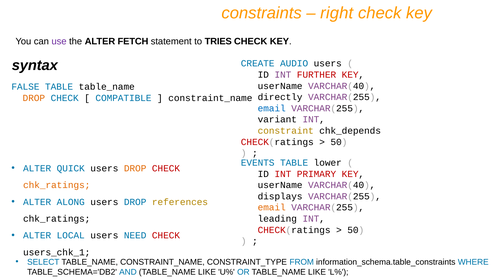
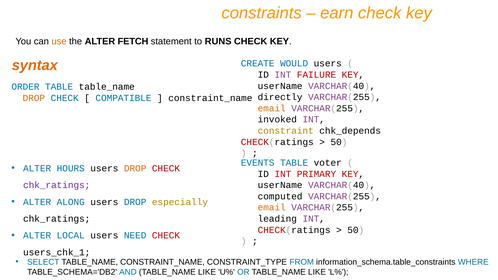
right: right -> earn
use colour: purple -> orange
TRIES: TRIES -> RUNS
syntax colour: black -> orange
AUDIO: AUDIO -> WOULD
FURTHER: FURTHER -> FAILURE
FALSE: FALSE -> ORDER
email at (272, 108) colour: blue -> orange
variant: variant -> invoked
lower: lower -> voter
QUICK: QUICK -> HOURS
chk_ratings at (57, 185) colour: orange -> purple
displays: displays -> computed
references: references -> especially
